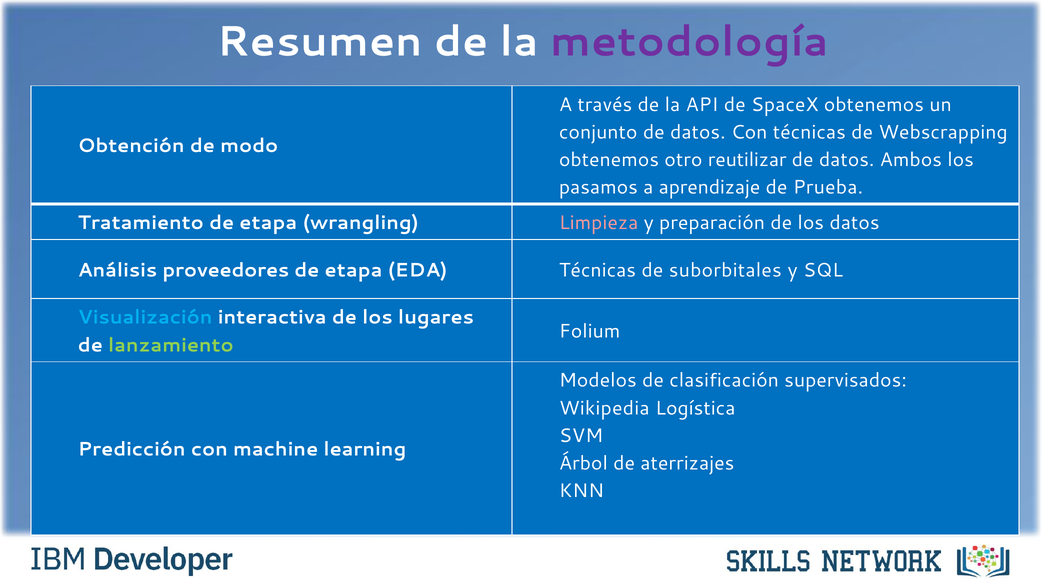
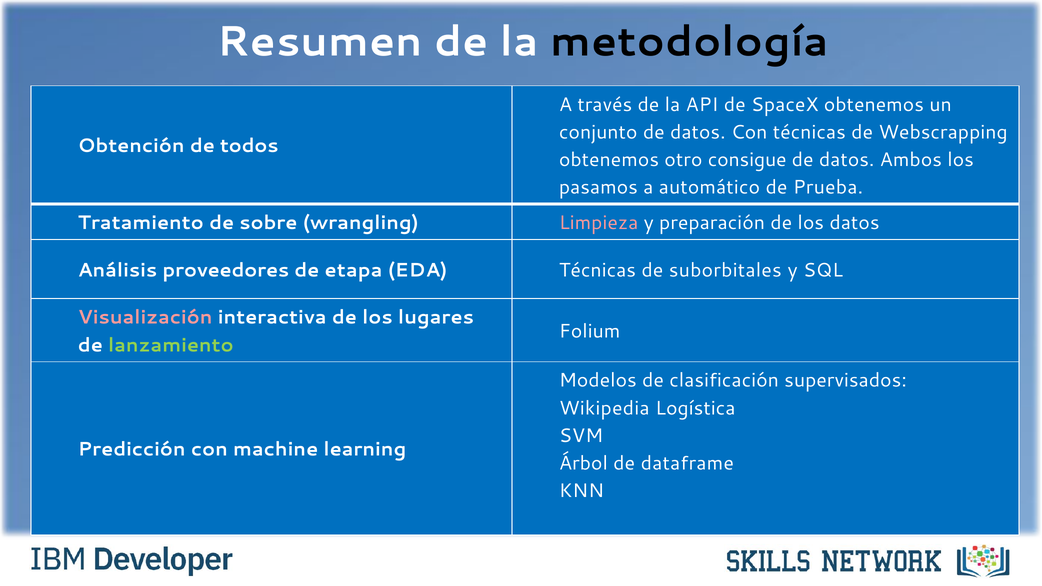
metodología colour: purple -> black
modo: modo -> todos
reutilizar: reutilizar -> consigue
aprendizaje: aprendizaje -> automático
Tratamiento de etapa: etapa -> sobre
Visualización colour: light blue -> pink
aterrizajes: aterrizajes -> dataframe
